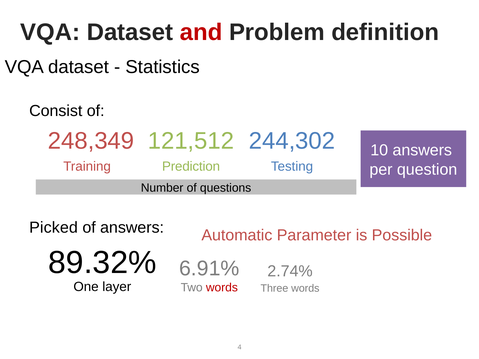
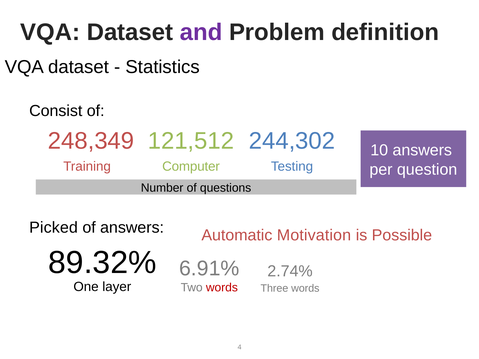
and colour: red -> purple
Prediction: Prediction -> Computer
Parameter: Parameter -> Motivation
